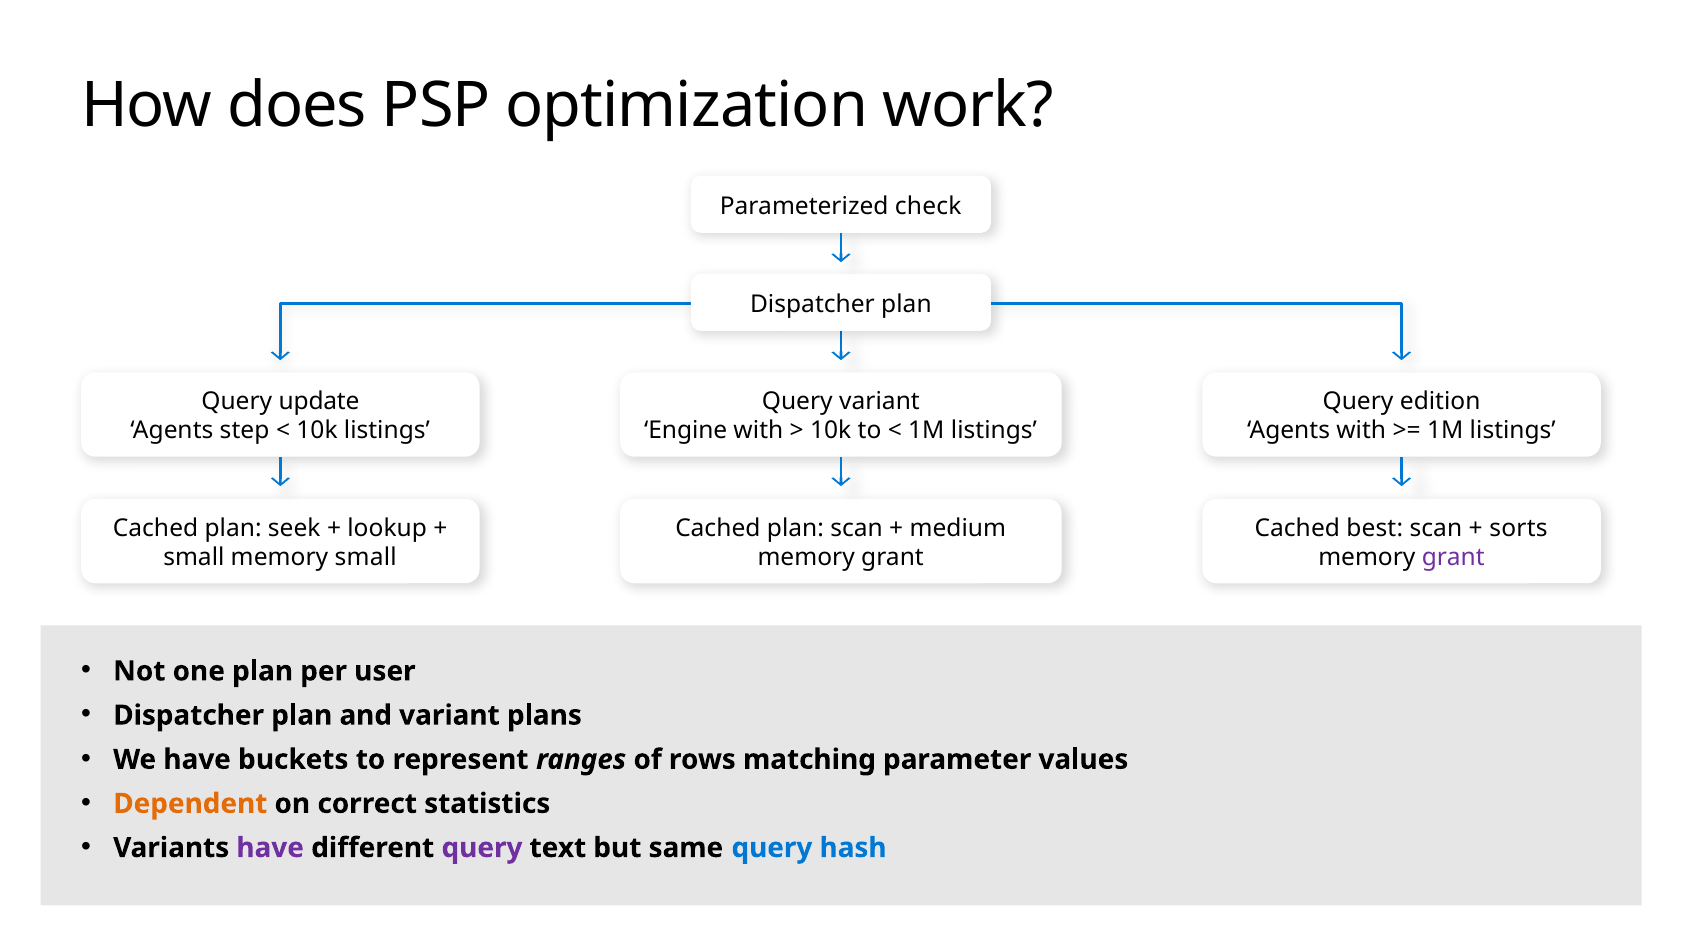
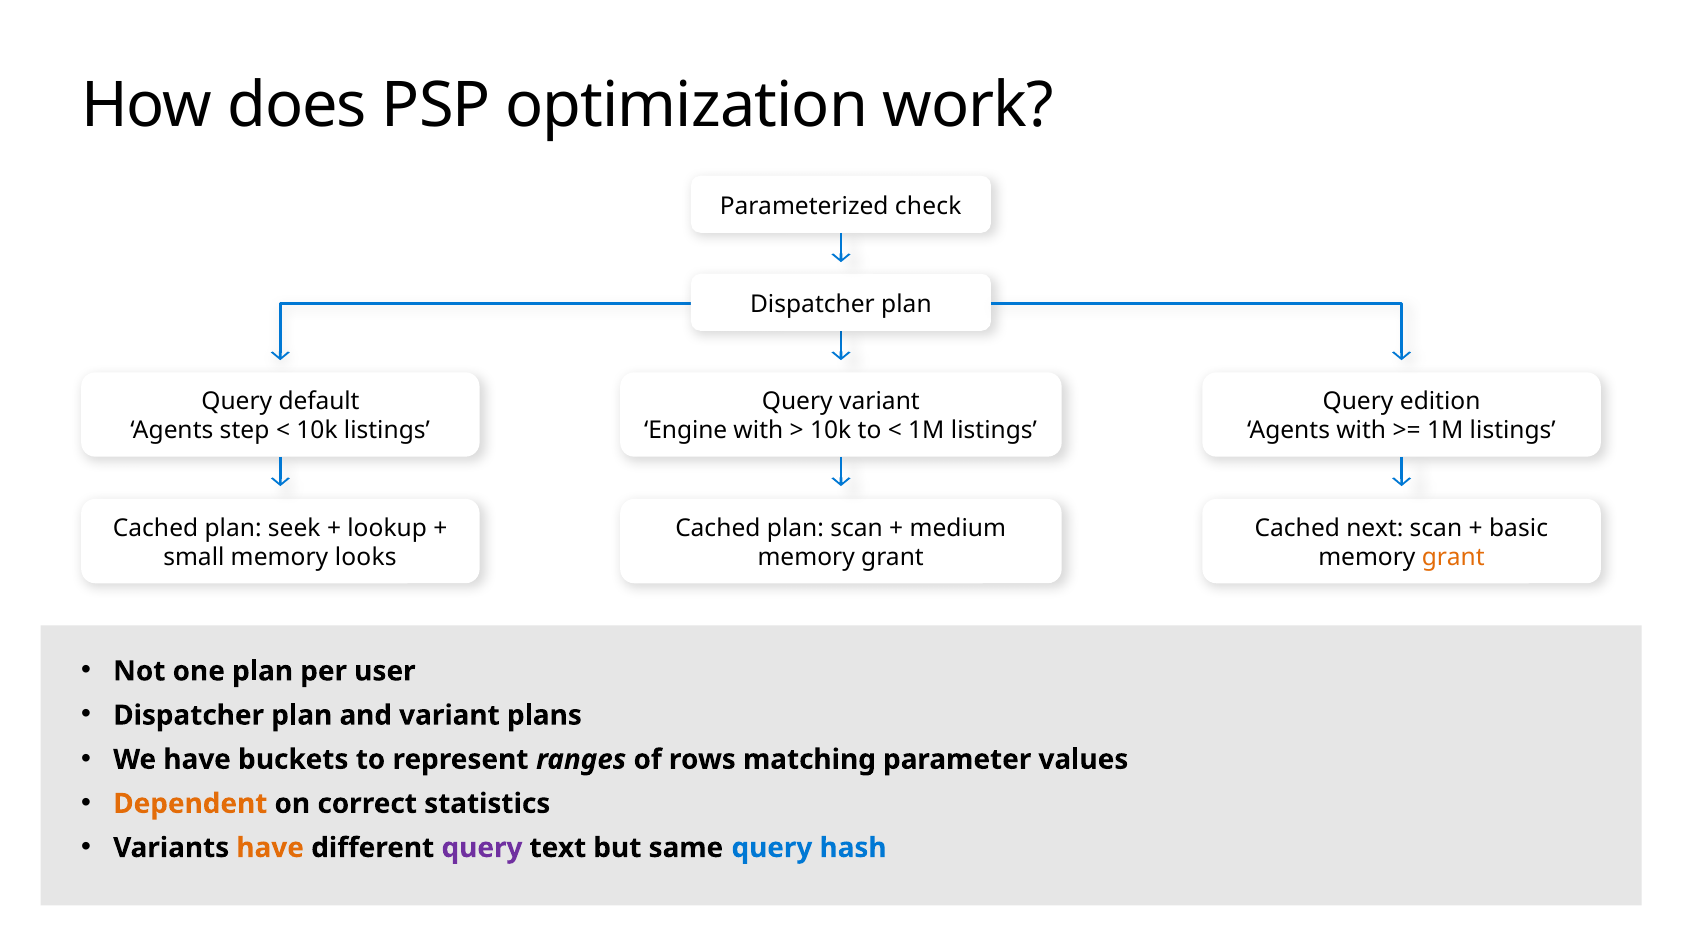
update: update -> default
best: best -> next
sorts: sorts -> basic
memory small: small -> looks
grant at (1453, 558) colour: purple -> orange
have at (270, 848) colour: purple -> orange
